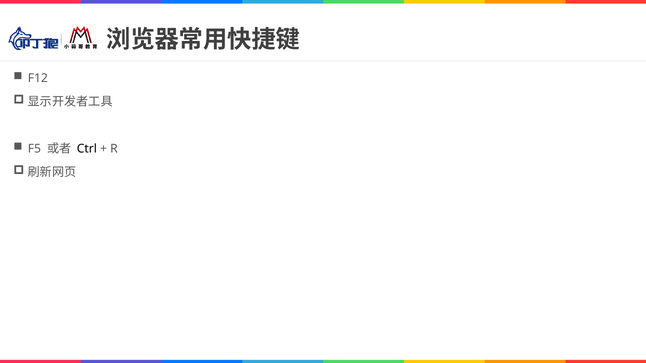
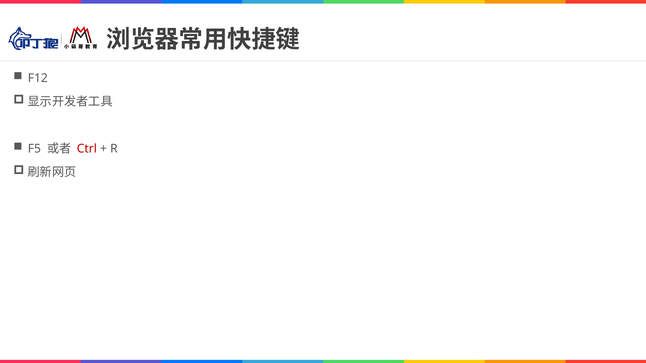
Ctrl colour: black -> red
